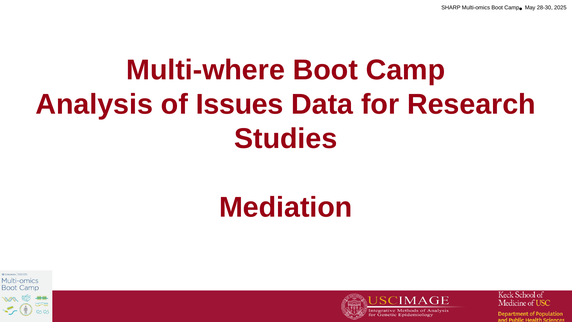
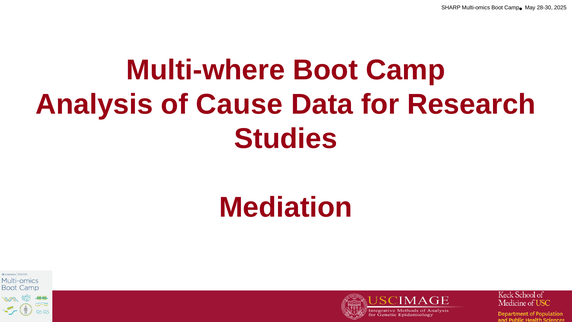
Issues: Issues -> Cause
